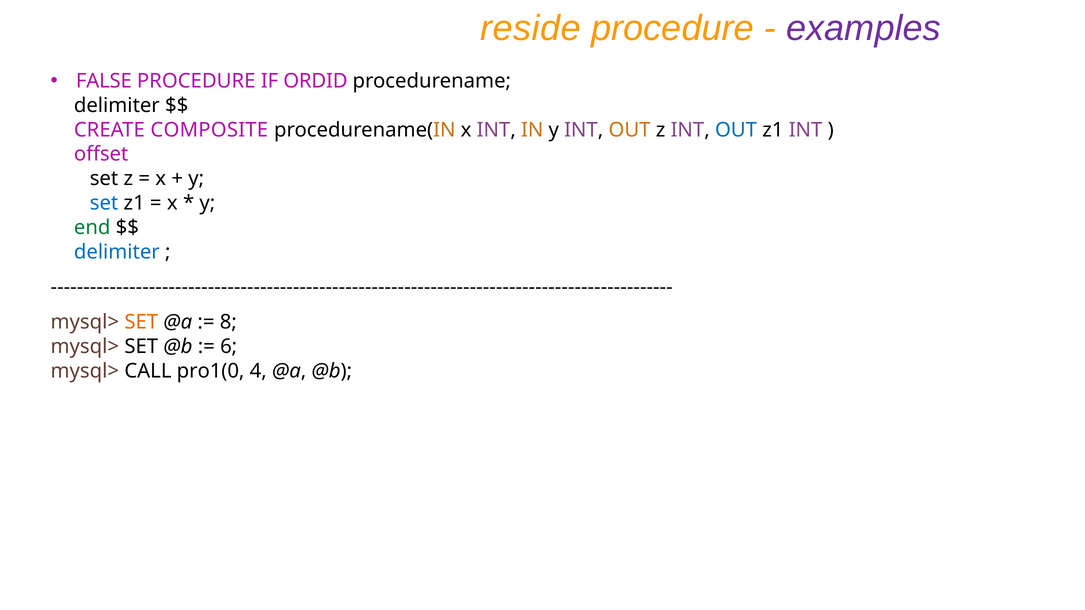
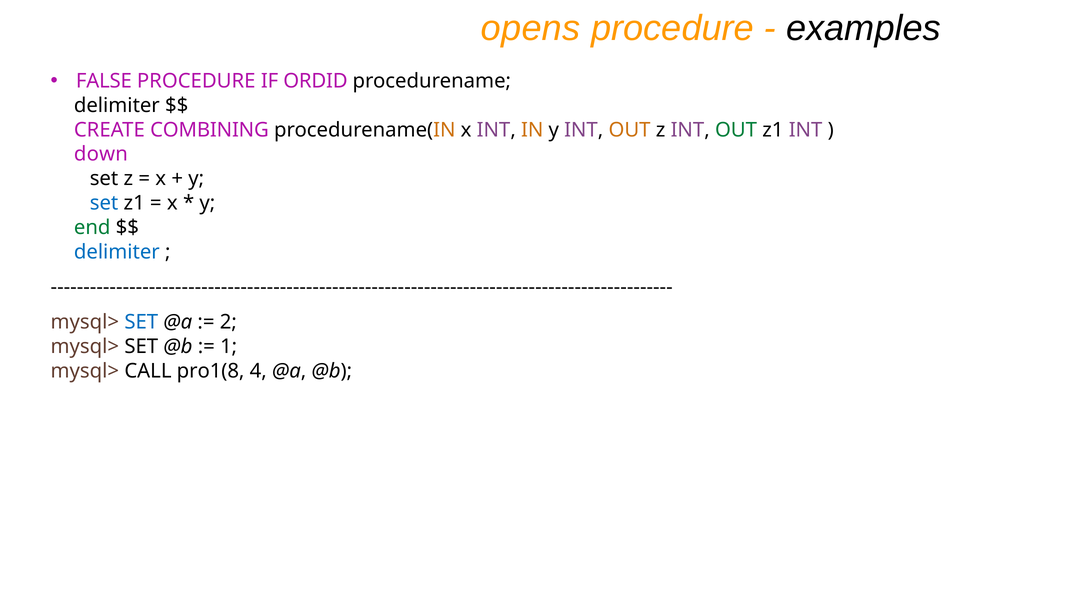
reside: reside -> opens
examples colour: purple -> black
COMPOSITE: COMPOSITE -> COMBINING
OUT at (736, 130) colour: blue -> green
offset: offset -> down
SET at (141, 322) colour: orange -> blue
8: 8 -> 2
6: 6 -> 1
pro1(0: pro1(0 -> pro1(8
